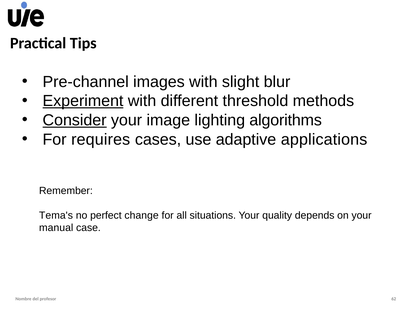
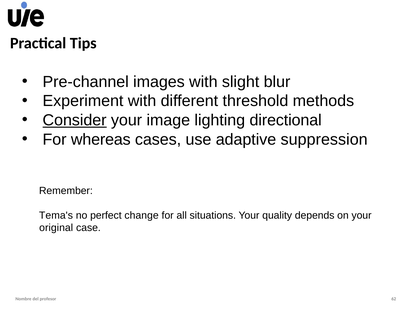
Experiment underline: present -> none
algorithms: algorithms -> directional
requires: requires -> whereas
applications: applications -> suppression
manual: manual -> original
